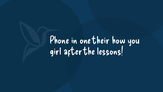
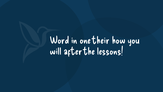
Phone: Phone -> Word
girl: girl -> will
